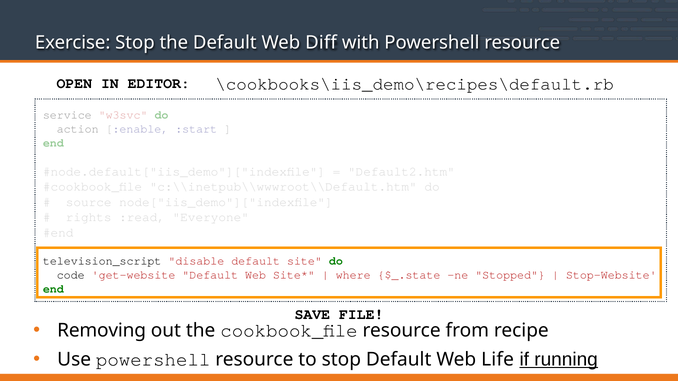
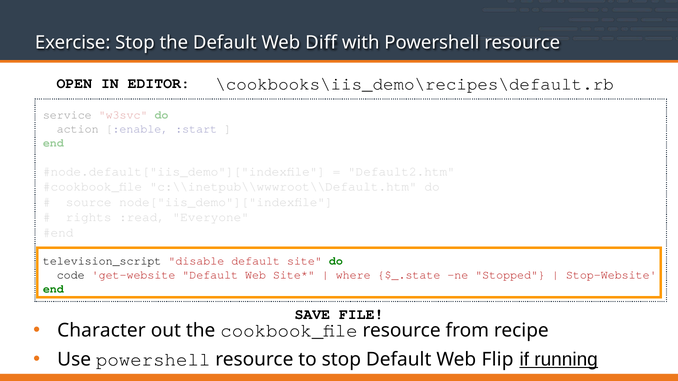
Removing: Removing -> Character
Life: Life -> Flip
